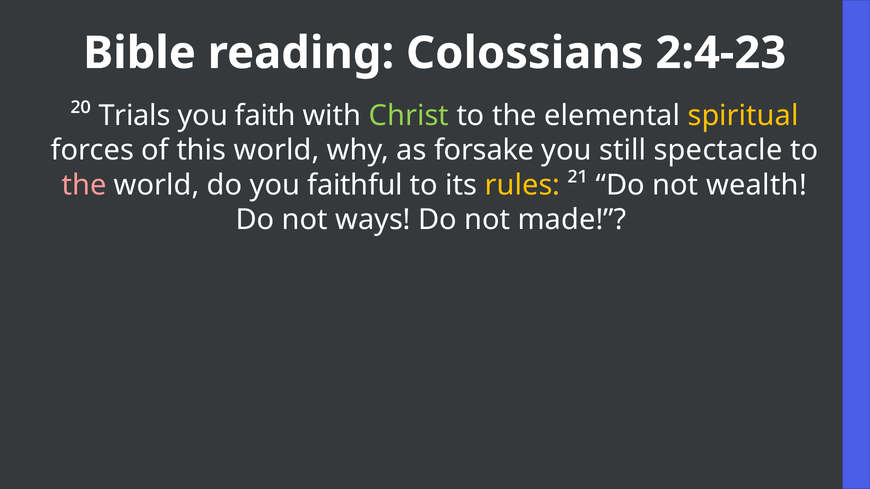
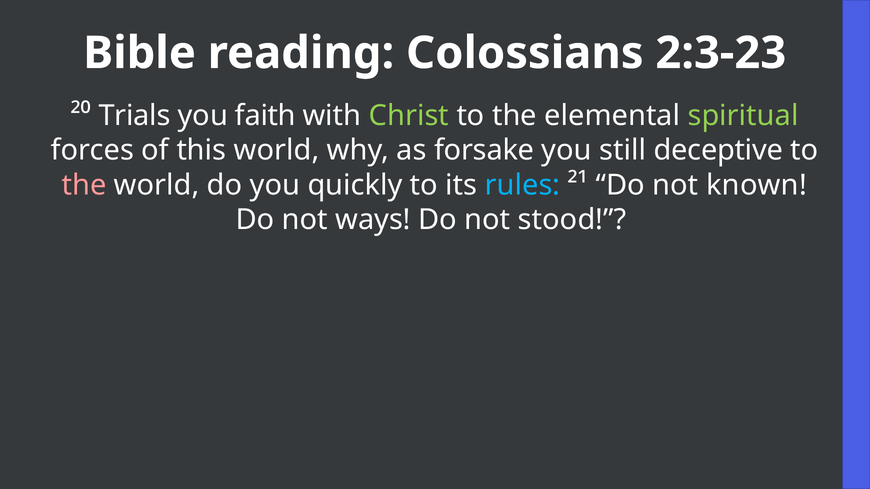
2:4-23: 2:4-23 -> 2:3-23
spiritual colour: yellow -> light green
spectacle: spectacle -> deceptive
faithful: faithful -> quickly
rules colour: yellow -> light blue
wealth: wealth -> known
made: made -> stood
